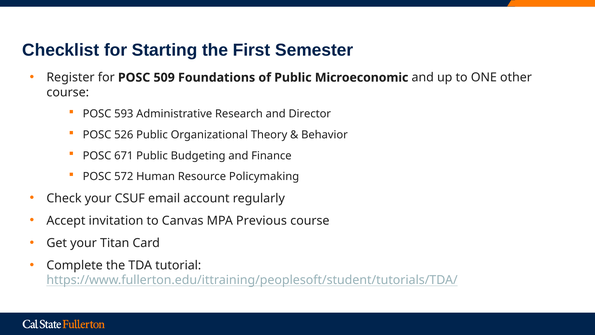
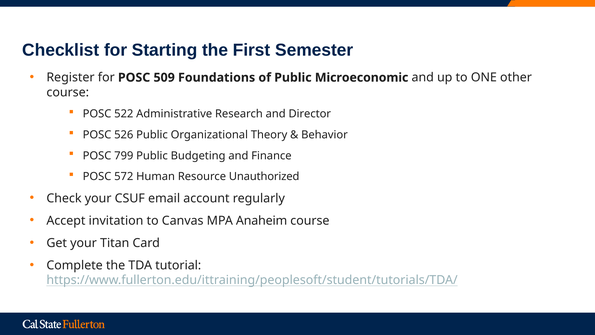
593: 593 -> 522
671: 671 -> 799
Policymaking: Policymaking -> Unauthorized
Previous: Previous -> Anaheim
